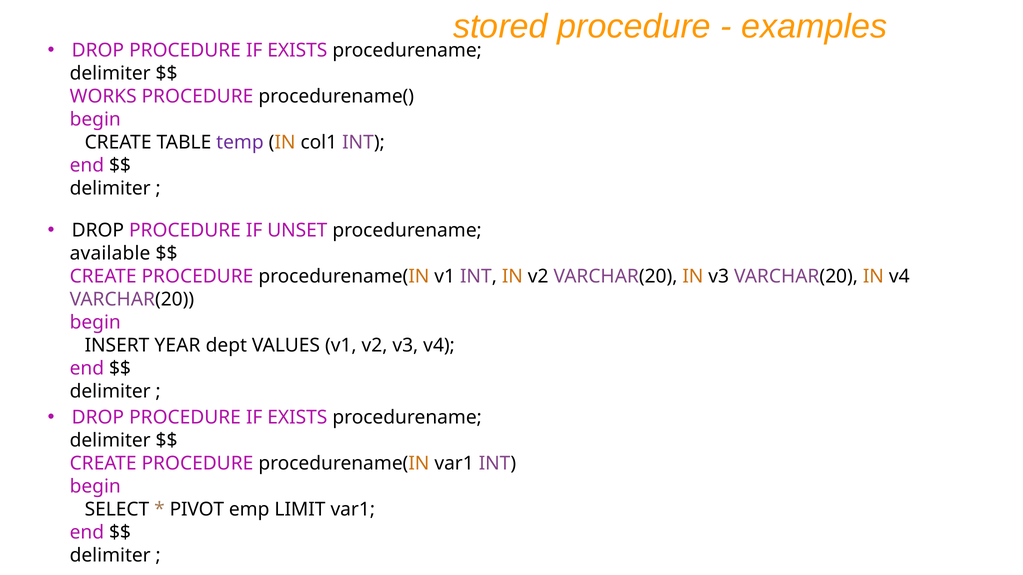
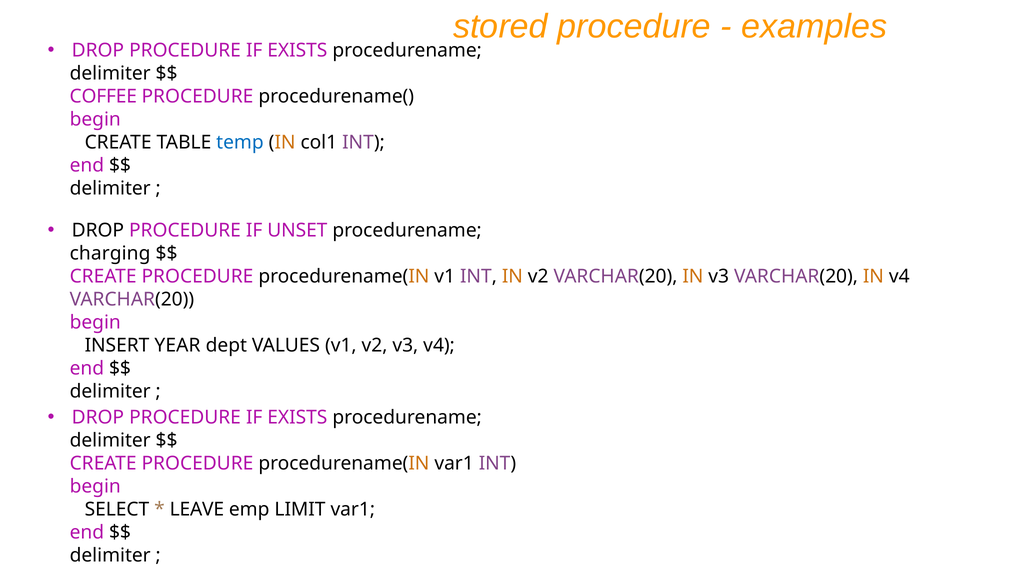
WORKS: WORKS -> COFFEE
temp colour: purple -> blue
available: available -> charging
PIVOT: PIVOT -> LEAVE
